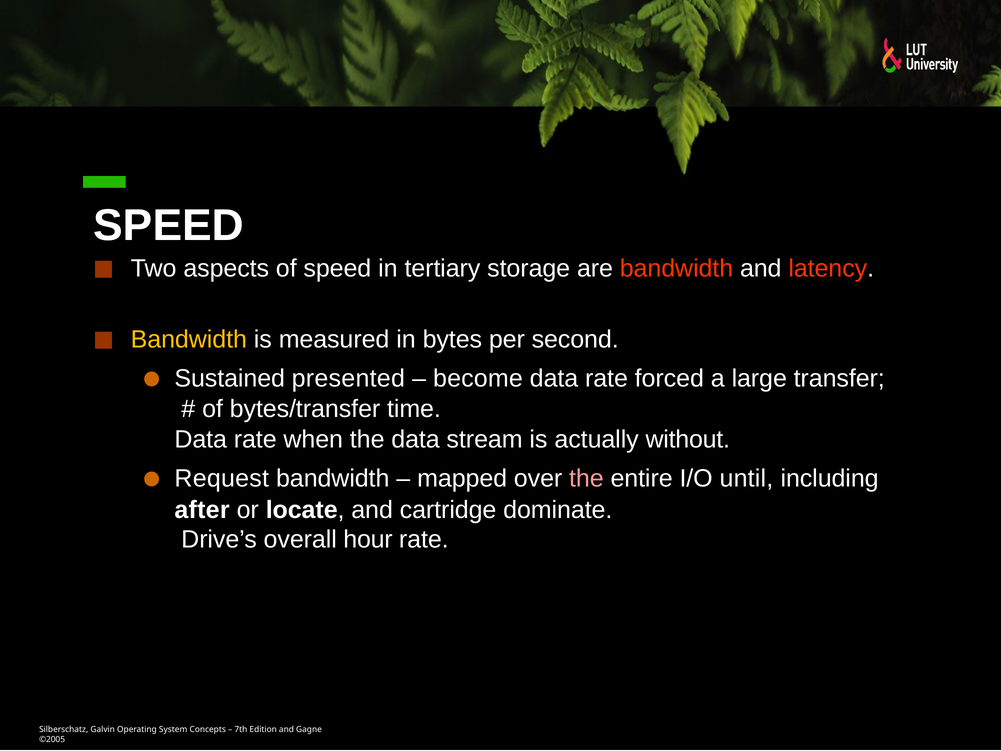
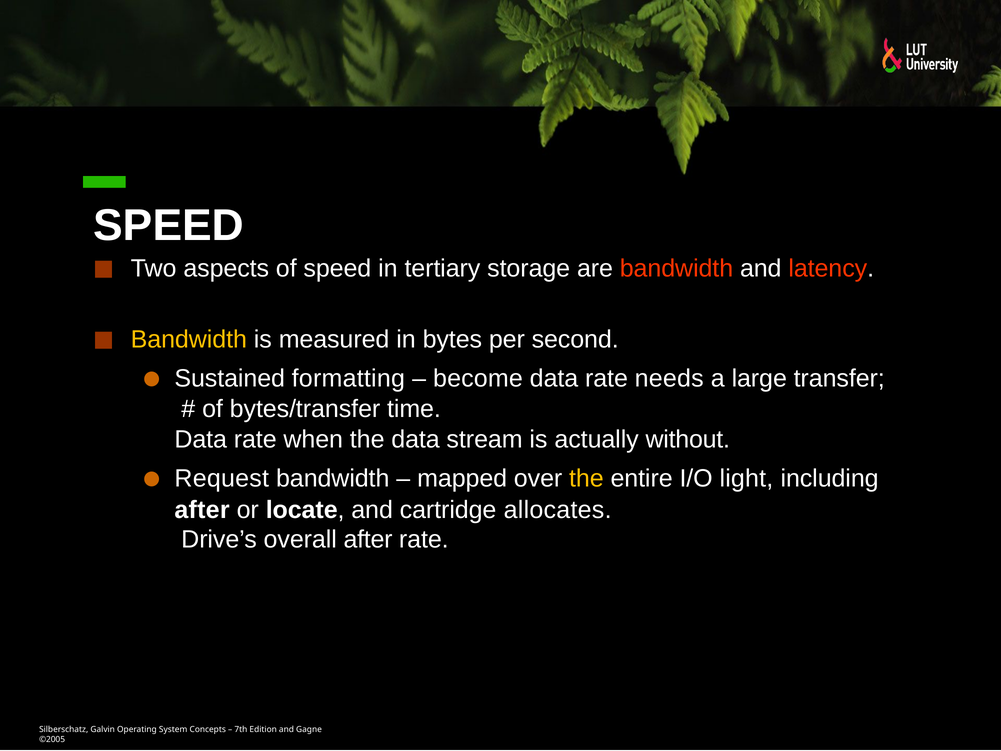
presented: presented -> formatting
forced: forced -> needs
the at (586, 479) colour: pink -> yellow
until: until -> light
dominate: dominate -> allocates
overall hour: hour -> after
